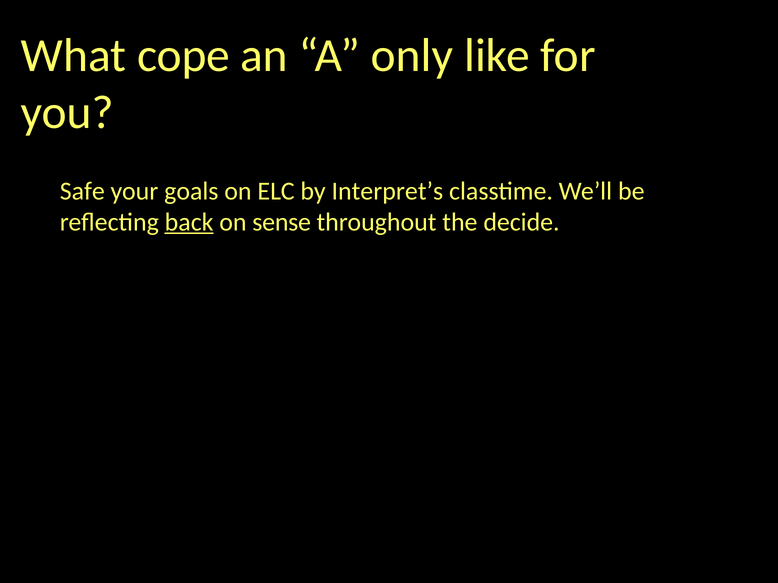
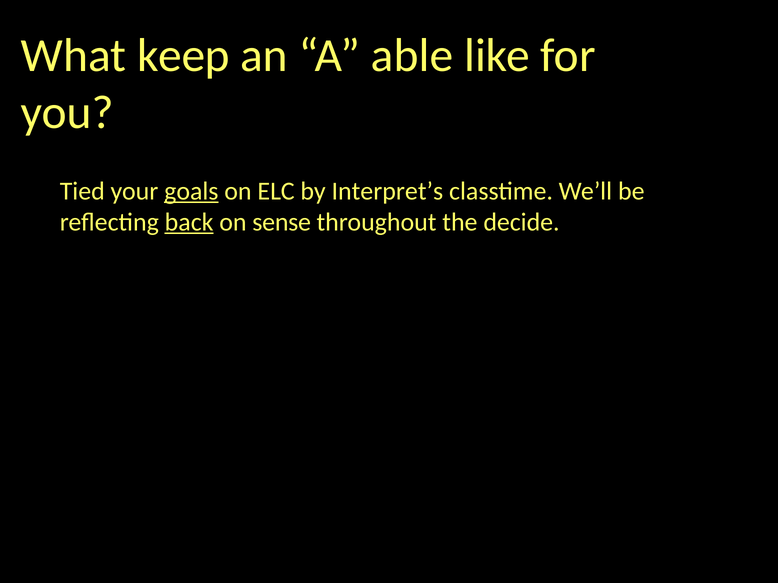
cope: cope -> keep
only: only -> able
Safe: Safe -> Tied
goals underline: none -> present
